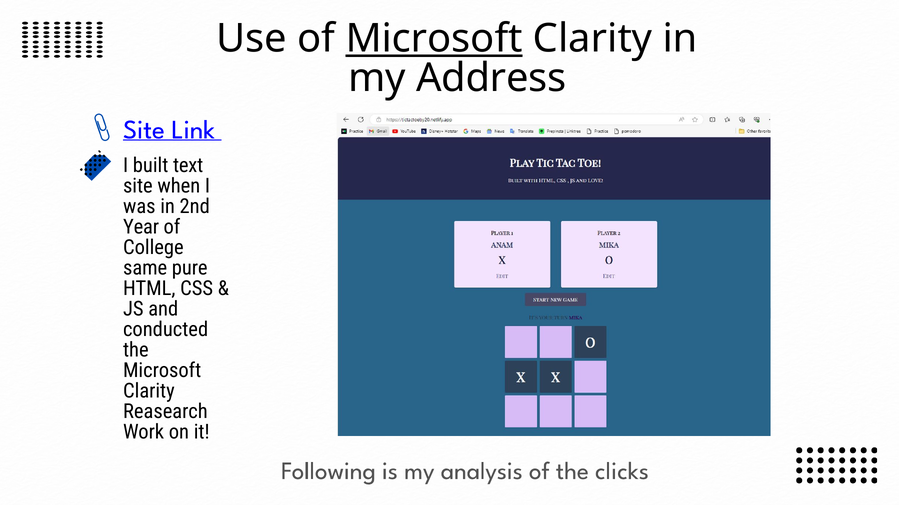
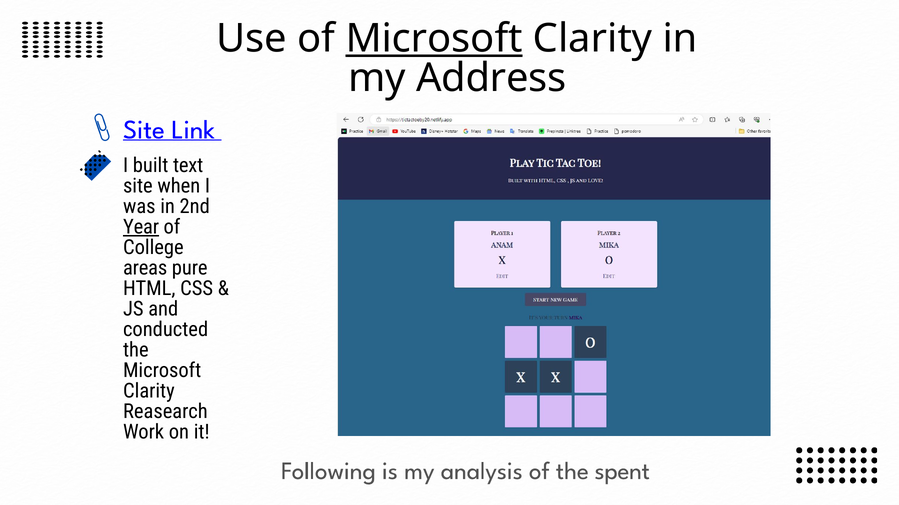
Year underline: none -> present
same: same -> areas
clicks: clicks -> spent
